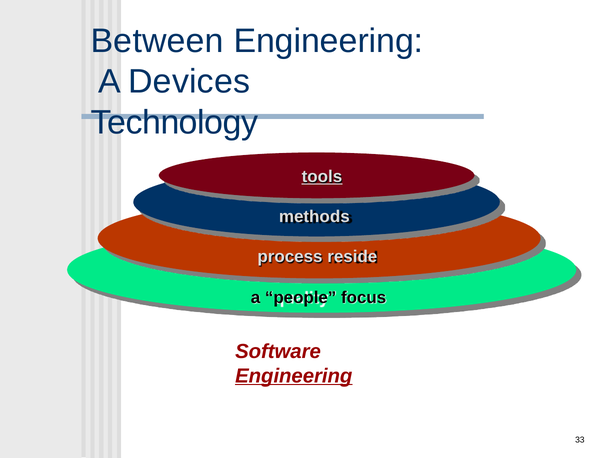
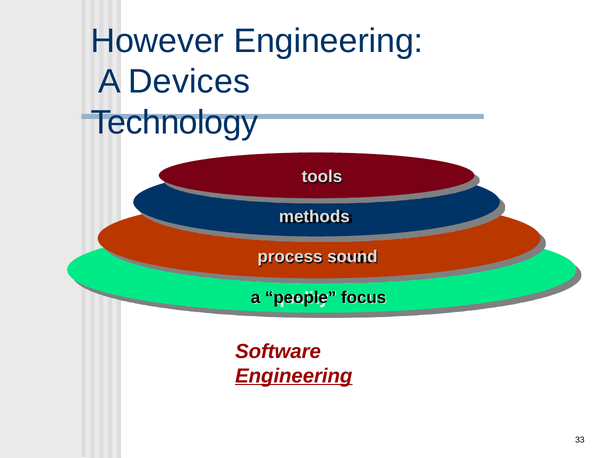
Between: Between -> However
tools underline: present -> none
reside: reside -> sound
